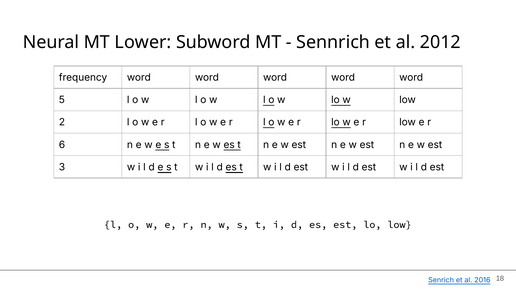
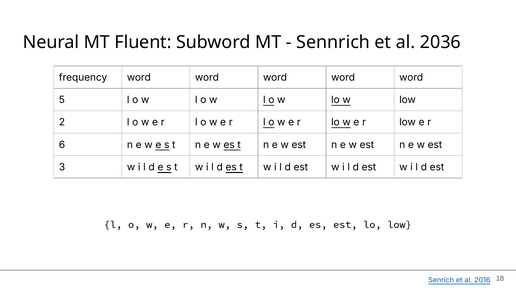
Lower: Lower -> Fluent
2012: 2012 -> 2036
